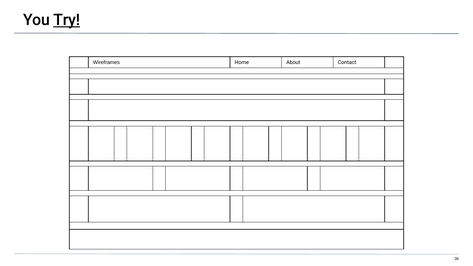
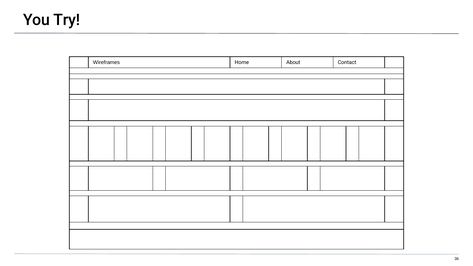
Try underline: present -> none
